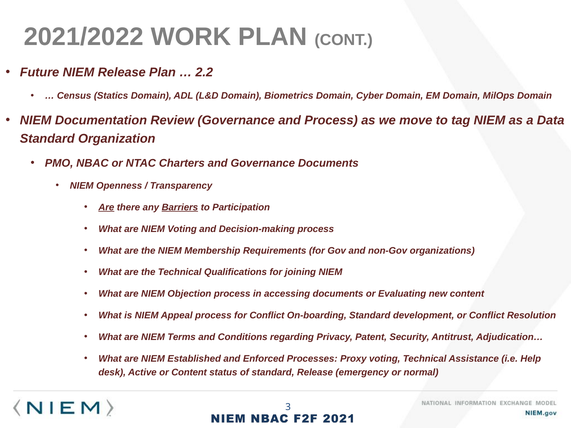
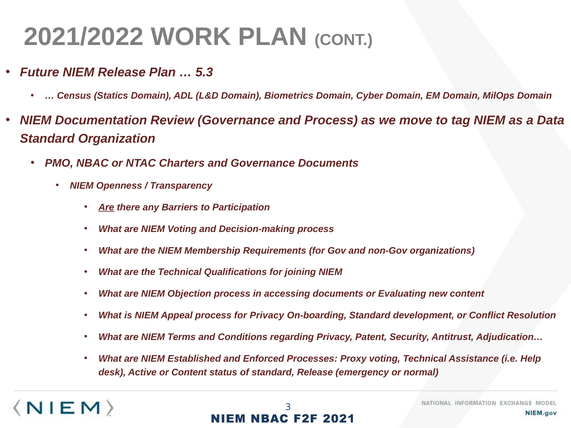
2.2: 2.2 -> 5.3
Barriers underline: present -> none
for Conflict: Conflict -> Privacy
